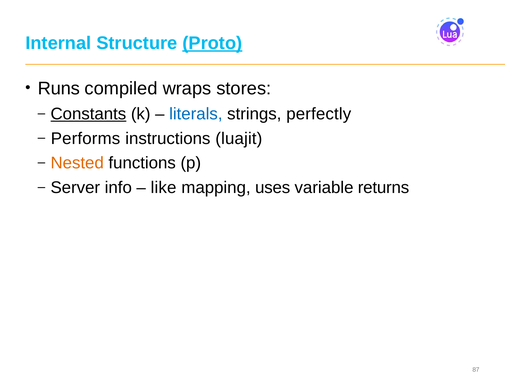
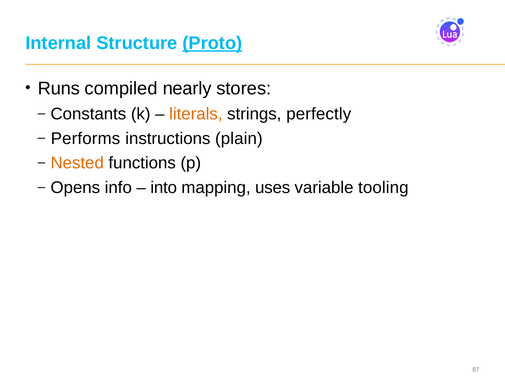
wraps: wraps -> nearly
Constants underline: present -> none
literals colour: blue -> orange
luajit: luajit -> plain
Server: Server -> Opens
like: like -> into
returns: returns -> tooling
